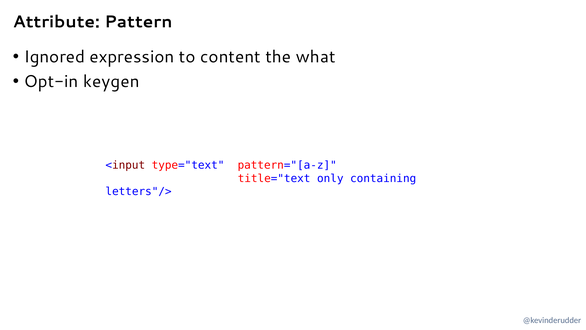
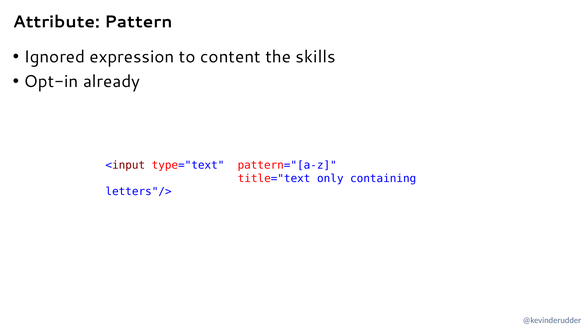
what: what -> skills
keygen: keygen -> already
